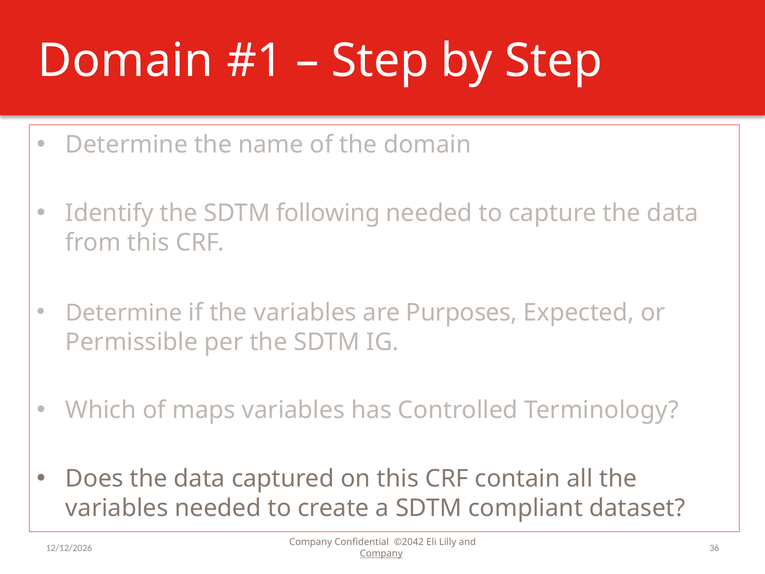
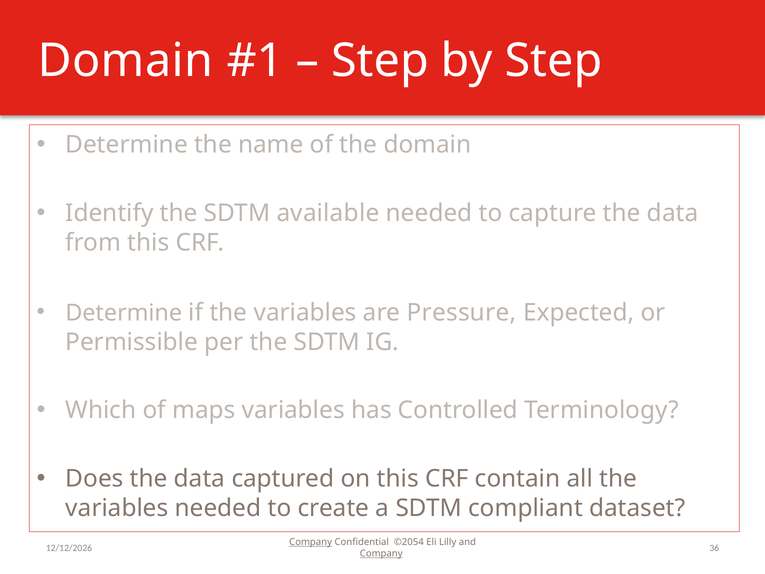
following: following -> available
Purposes: Purposes -> Pressure
Company at (311, 542) underline: none -> present
©2042: ©2042 -> ©2054
